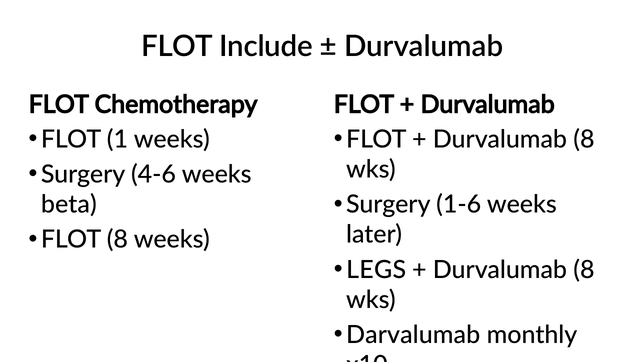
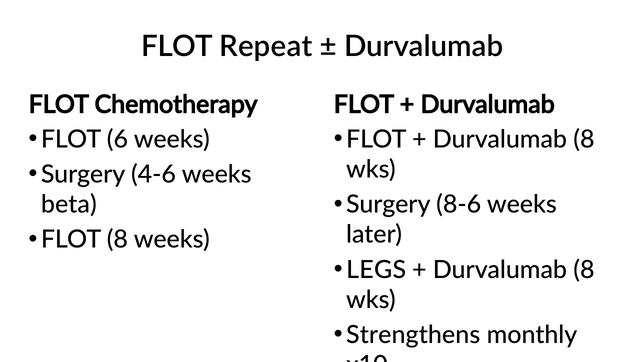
Include: Include -> Repeat
1: 1 -> 6
1-6: 1-6 -> 8-6
Darvalumab: Darvalumab -> Strengthens
